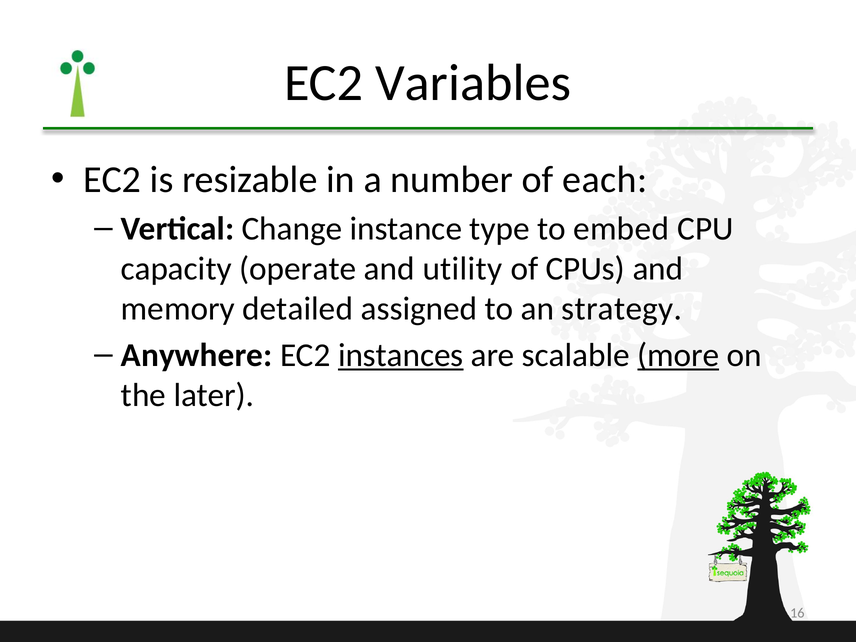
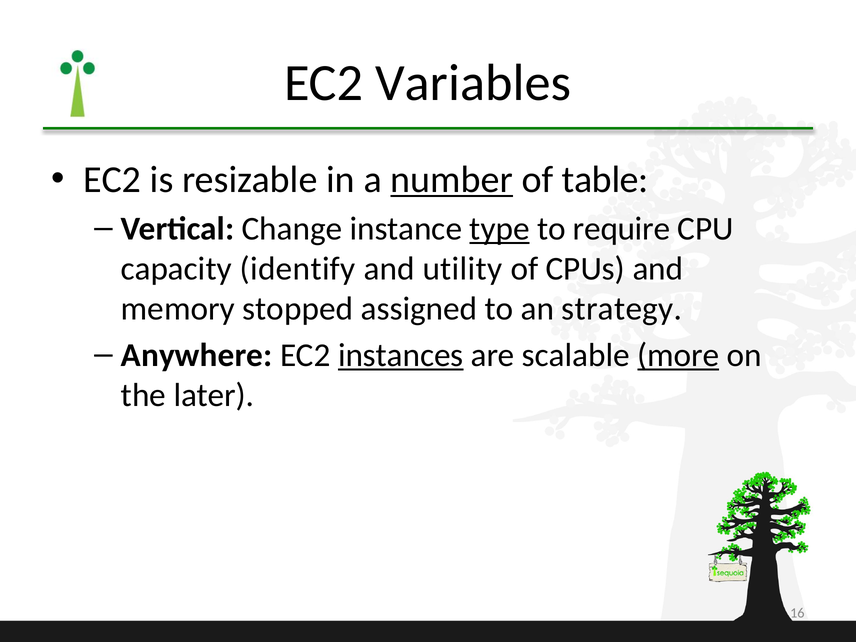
number underline: none -> present
each: each -> table
type underline: none -> present
embed: embed -> require
operate: operate -> identify
detailed: detailed -> stopped
